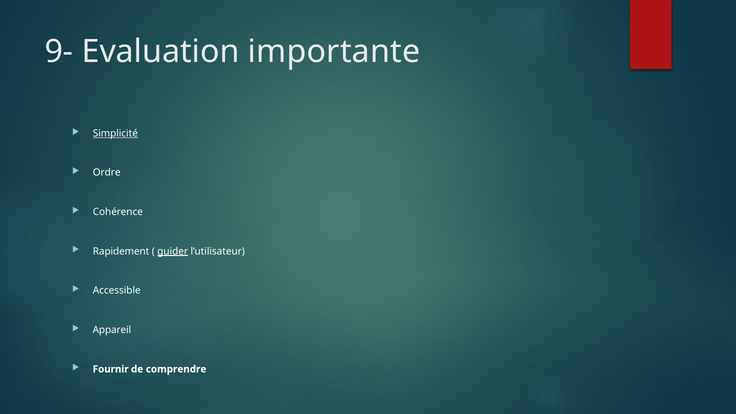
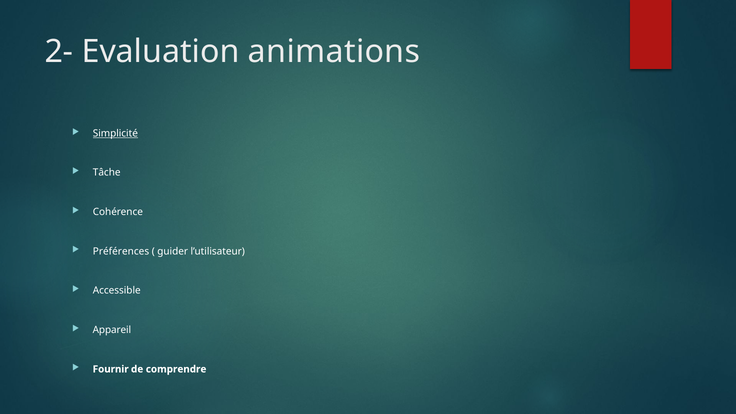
9-: 9- -> 2-
importante: importante -> animations
Ordre: Ordre -> Tâche
Rapidement: Rapidement -> Préférences
guider underline: present -> none
